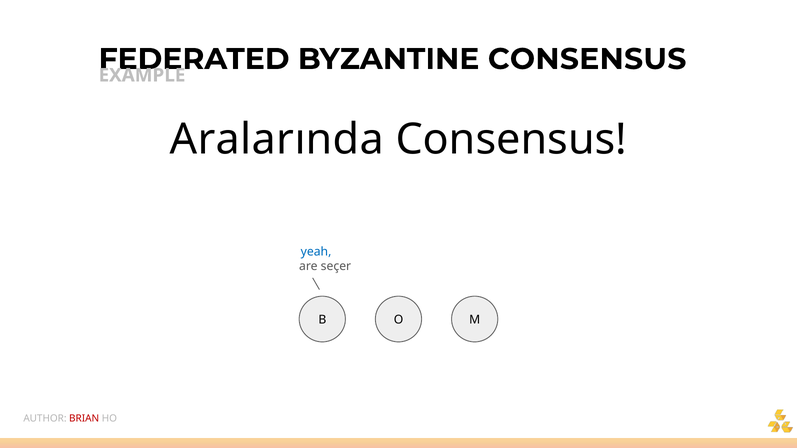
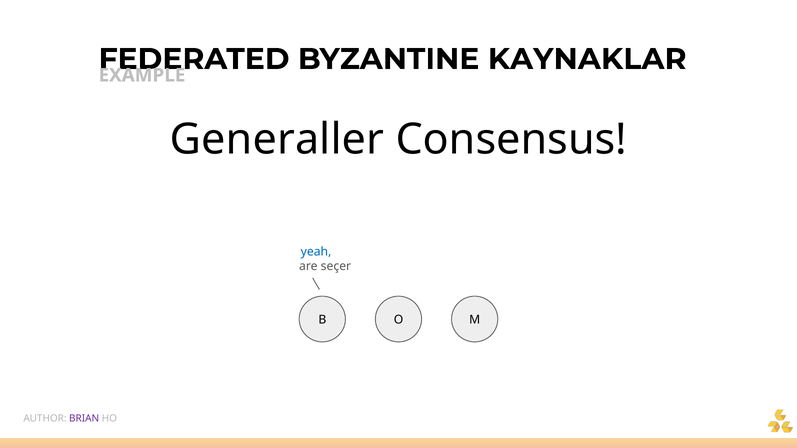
BYZANTINE CONSENSUS: CONSENSUS -> KAYNAKLAR
Aralarında: Aralarında -> Generaller
BRIAN colour: red -> purple
